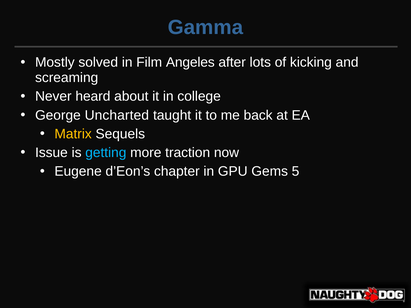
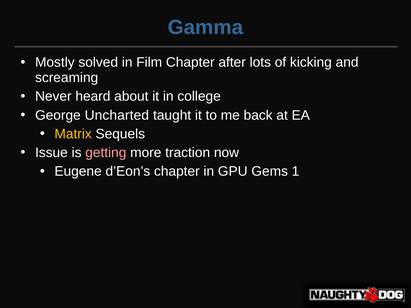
Film Angeles: Angeles -> Chapter
getting colour: light blue -> pink
5: 5 -> 1
